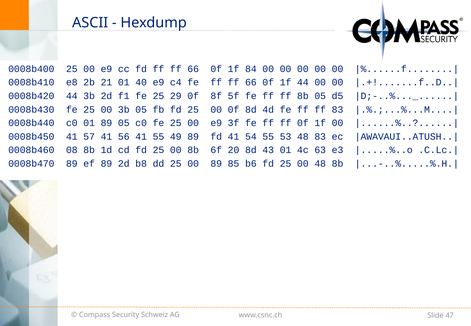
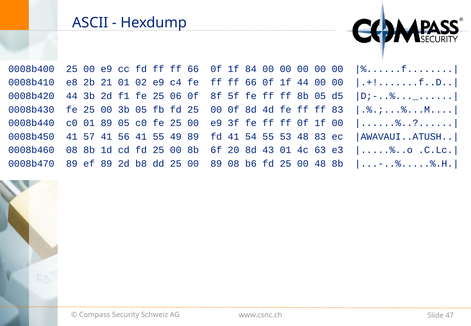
40: 40 -> 02
29: 29 -> 06
89 85: 85 -> 08
